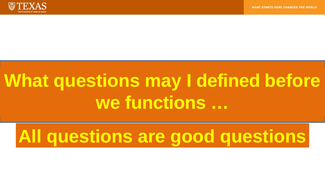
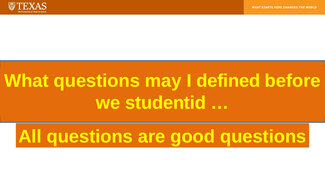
functions: functions -> studentid
